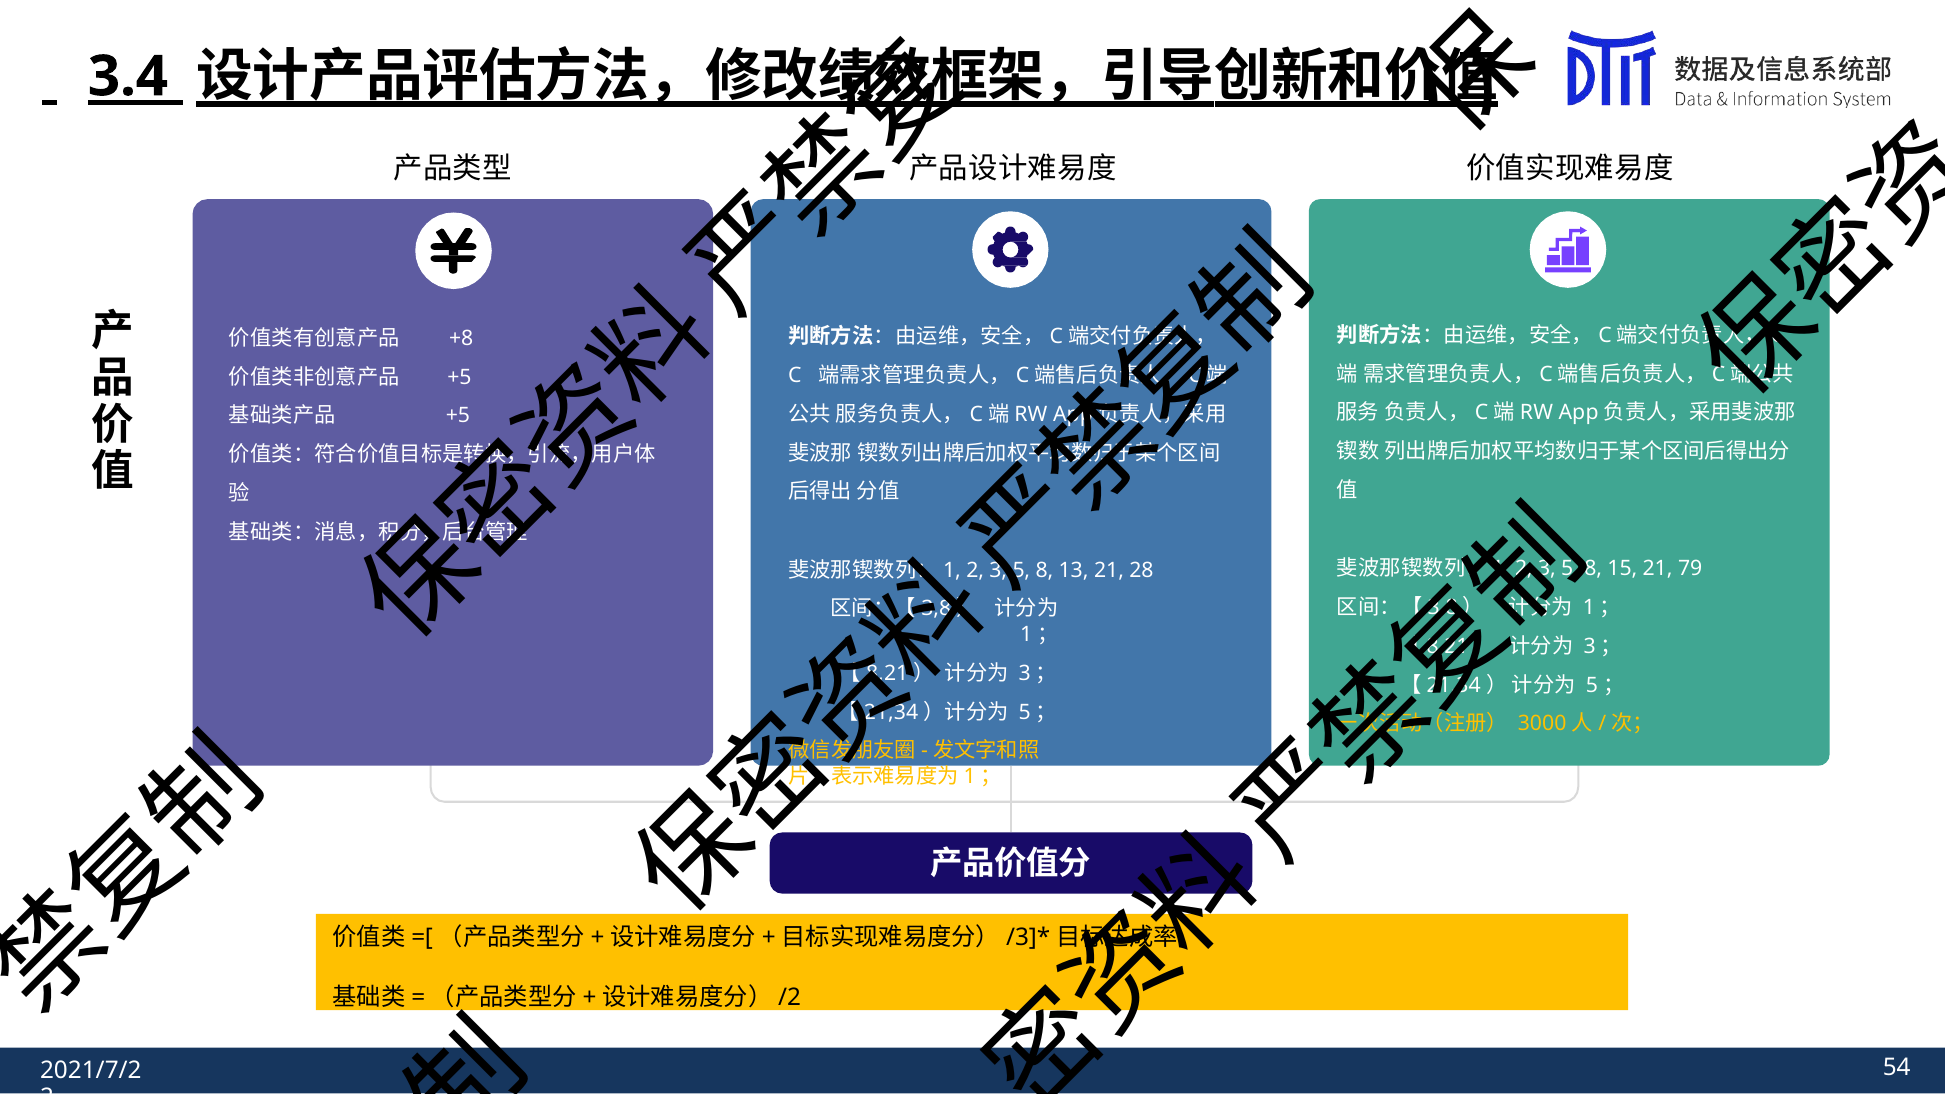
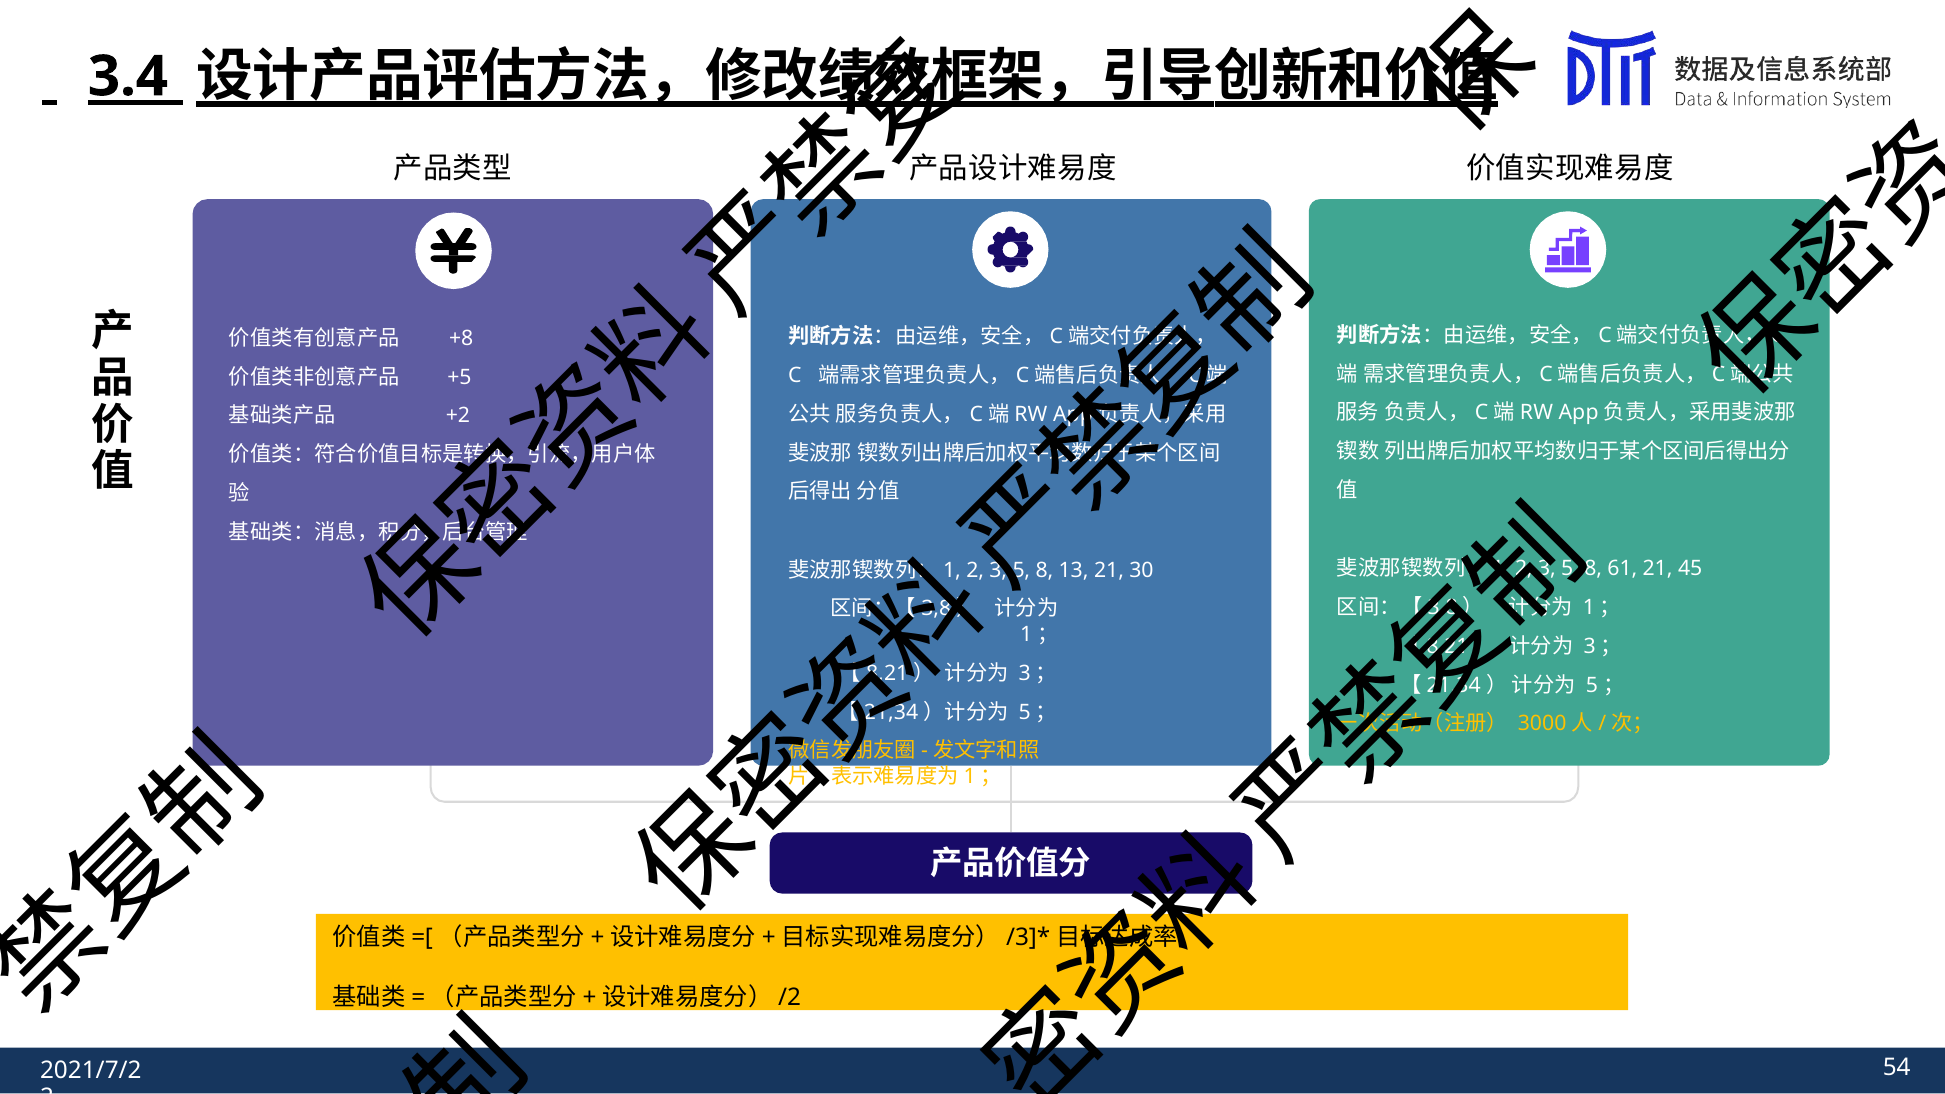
+5 at (458, 416): +5 -> +2
15: 15 -> 61
79: 79 -> 45
28: 28 -> 30
